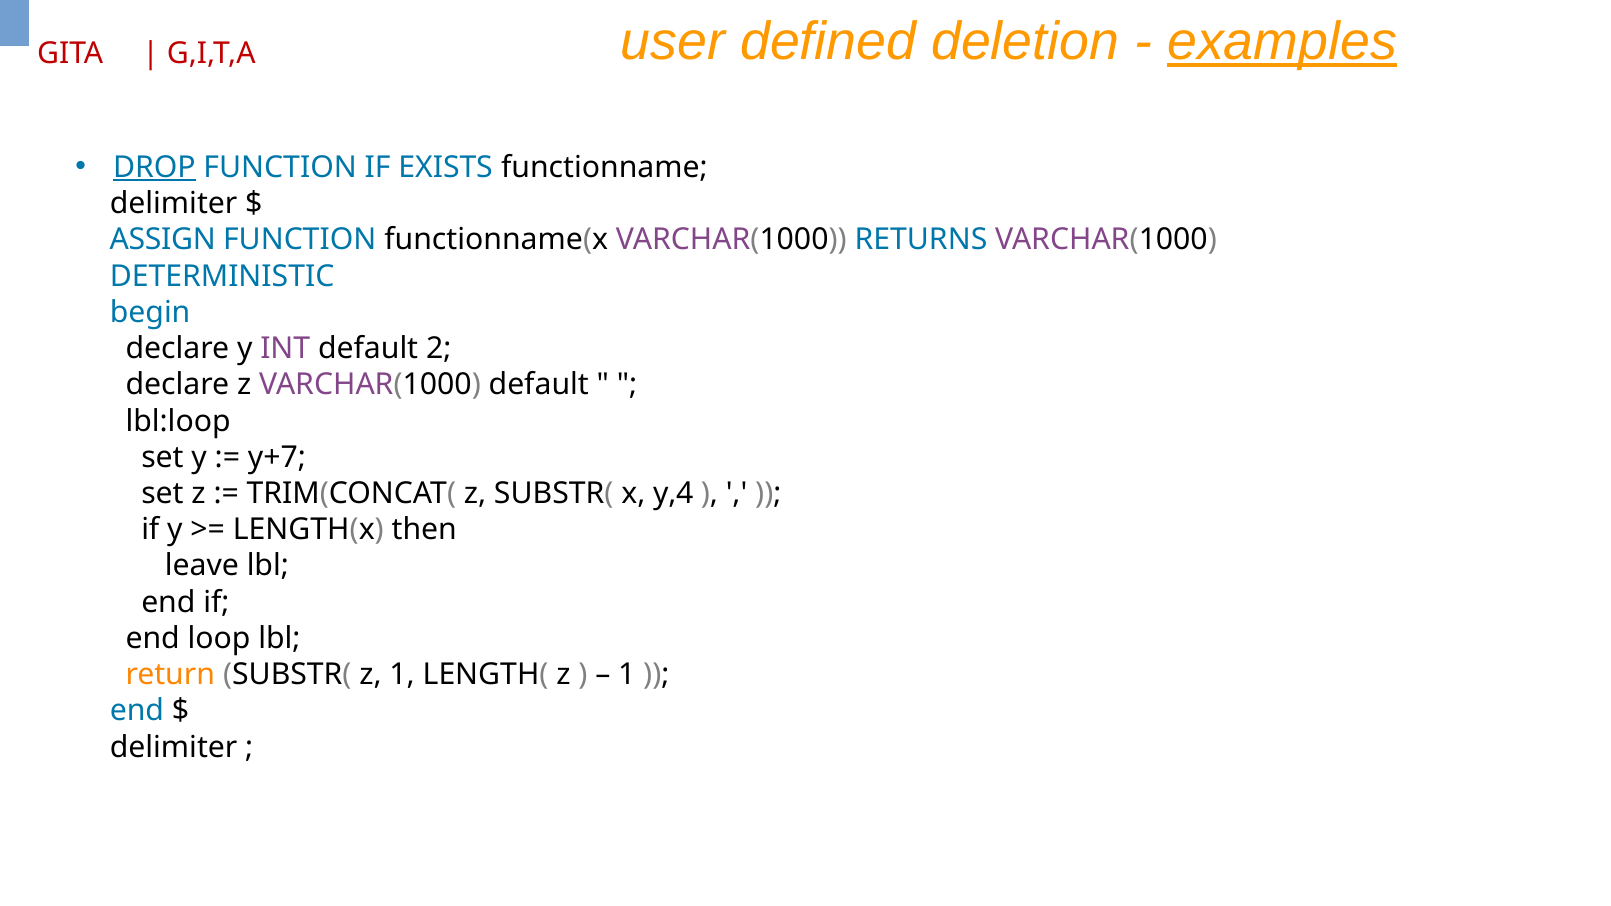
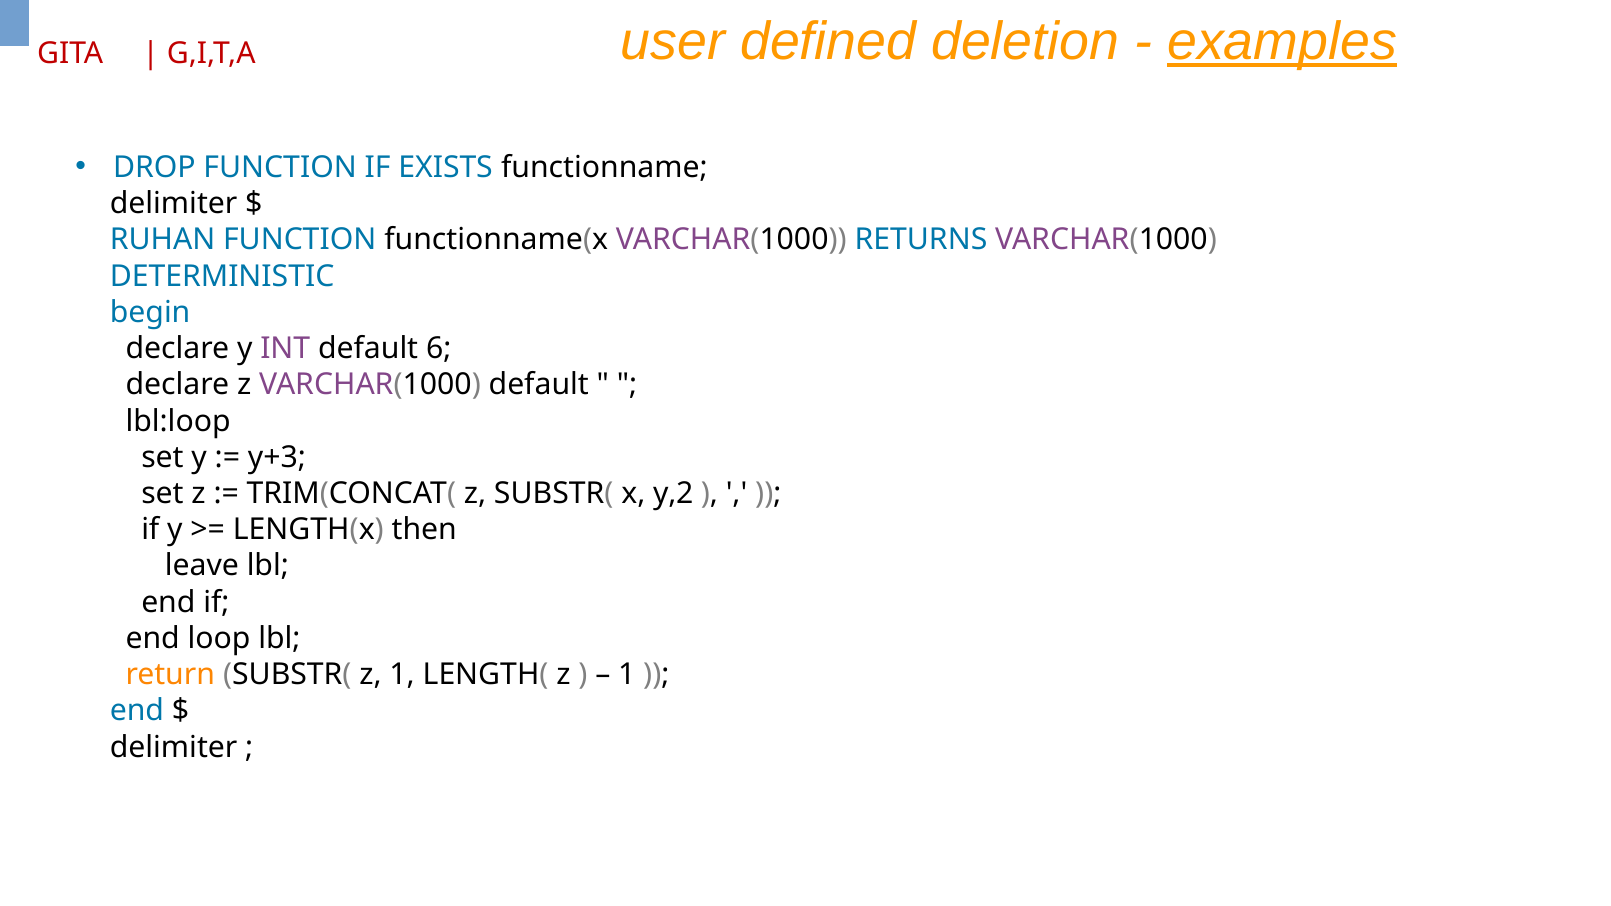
DROP underline: present -> none
ASSIGN: ASSIGN -> RUHAN
2: 2 -> 6
y+7: y+7 -> y+3
y,4: y,4 -> y,2
